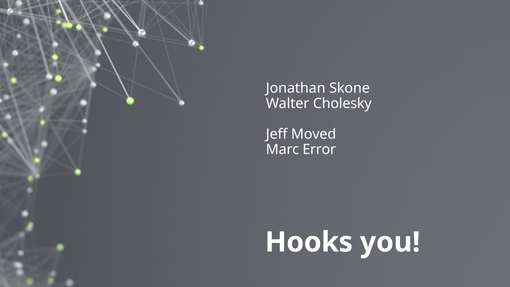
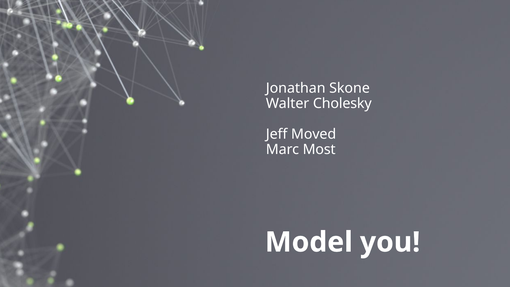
Error: Error -> Most
Hooks: Hooks -> Model
